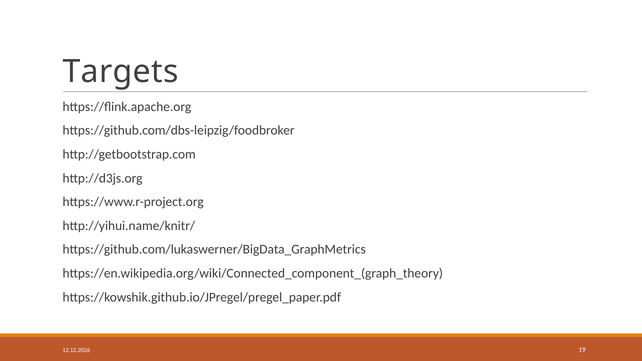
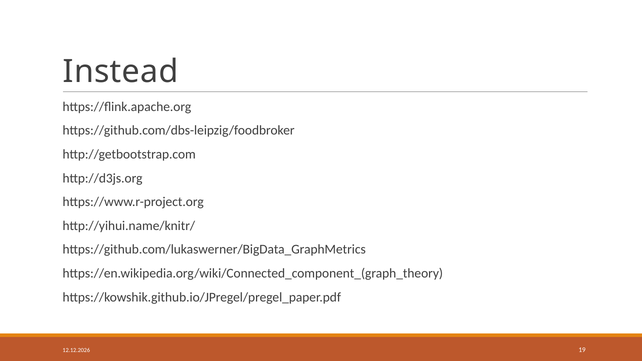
Targets: Targets -> Instead
